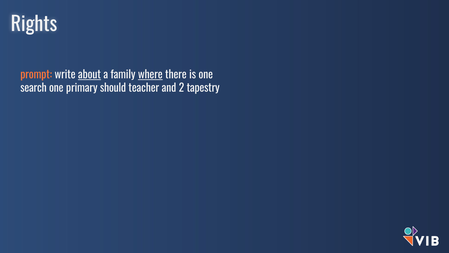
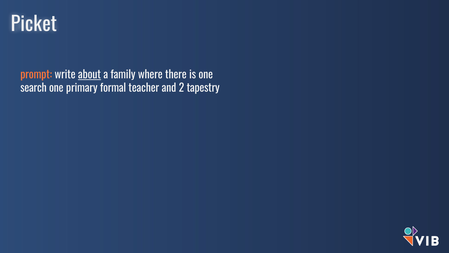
Rights: Rights -> Picket
where underline: present -> none
should: should -> formal
